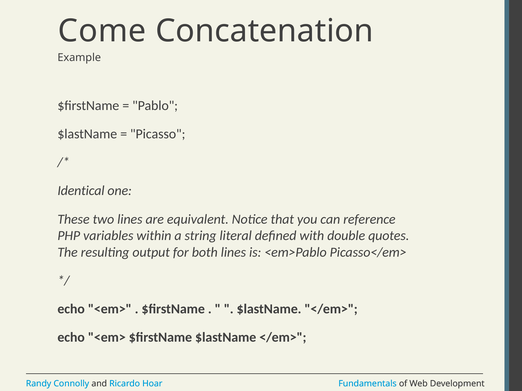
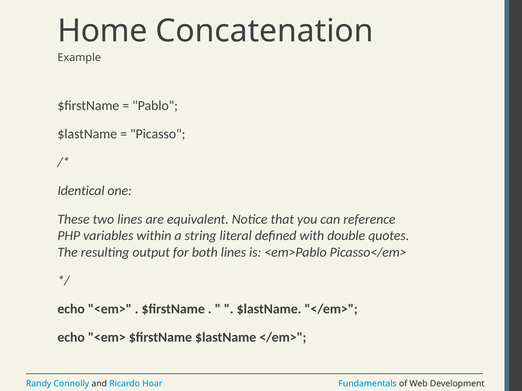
Come: Come -> Home
